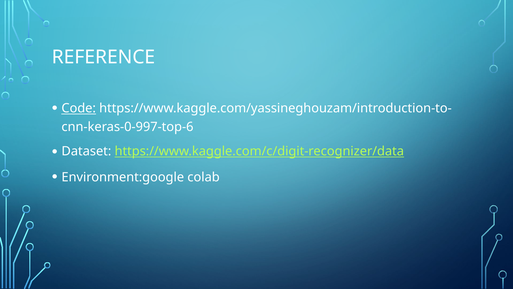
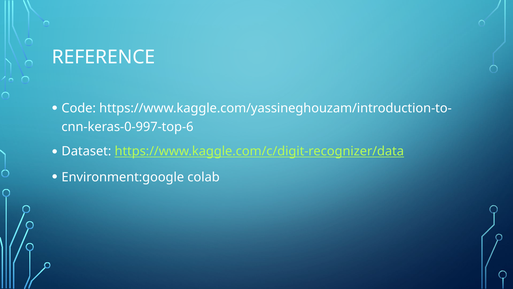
Code underline: present -> none
